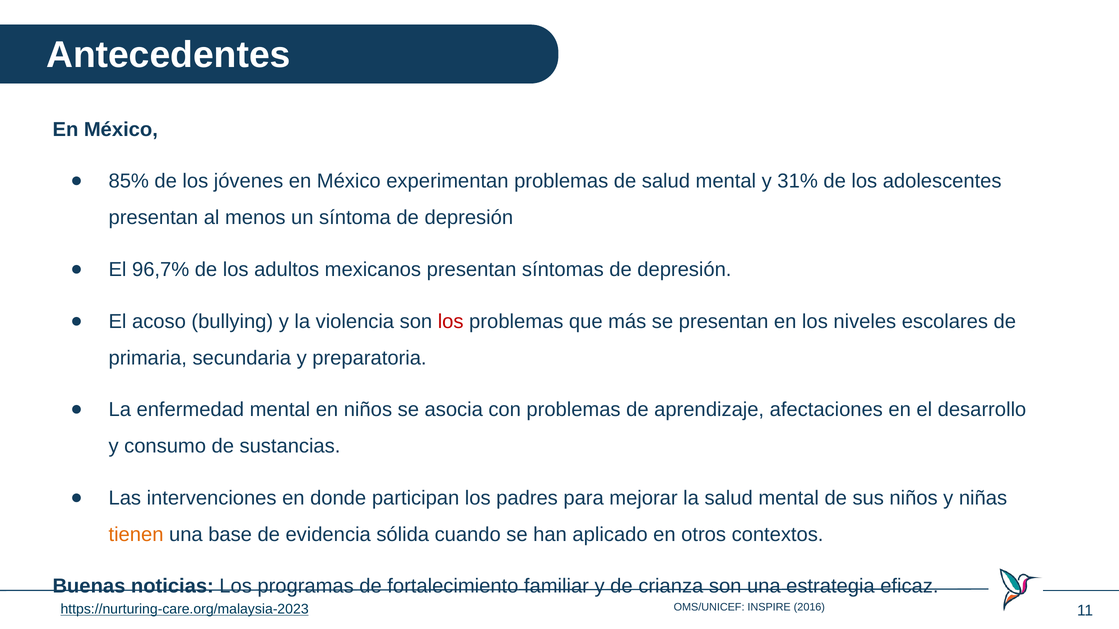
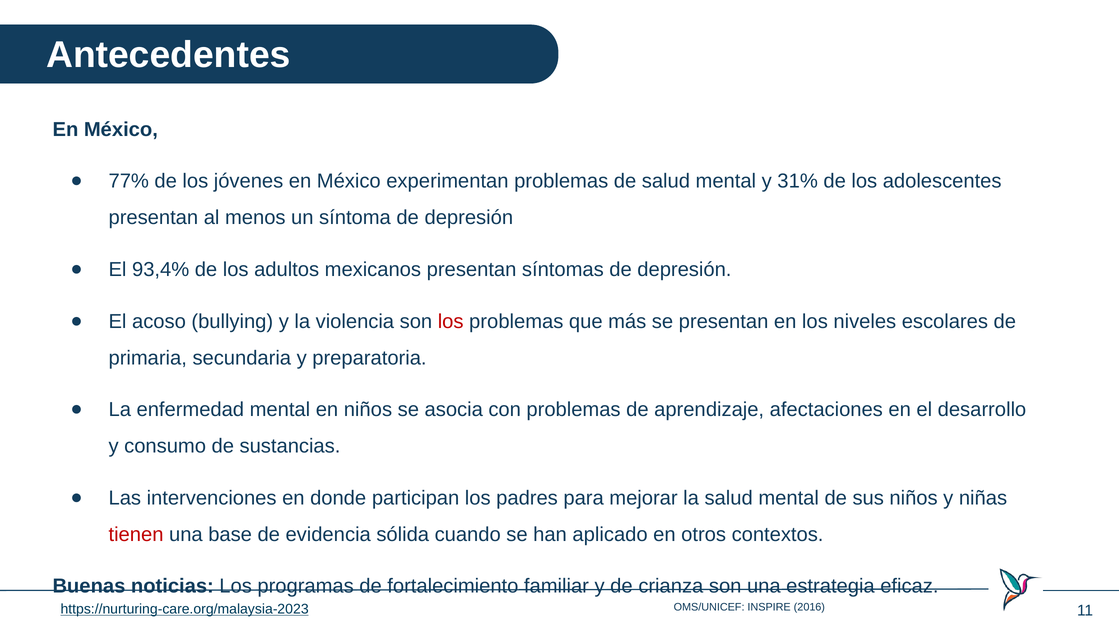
85%: 85% -> 77%
96,7%: 96,7% -> 93,4%
tienen colour: orange -> red
